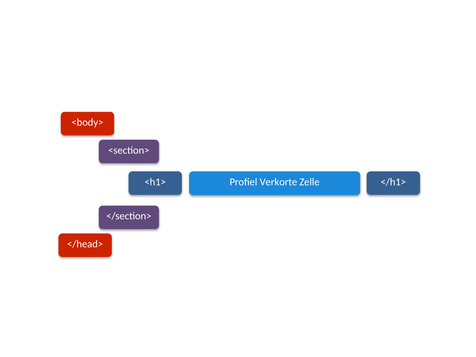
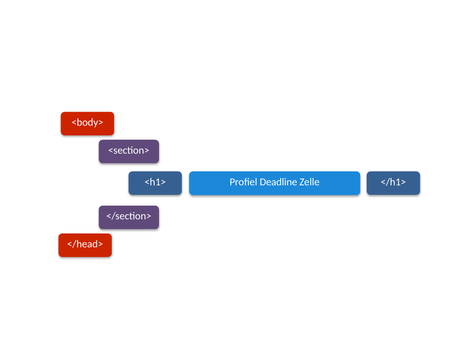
Verkorte: Verkorte -> Deadline
